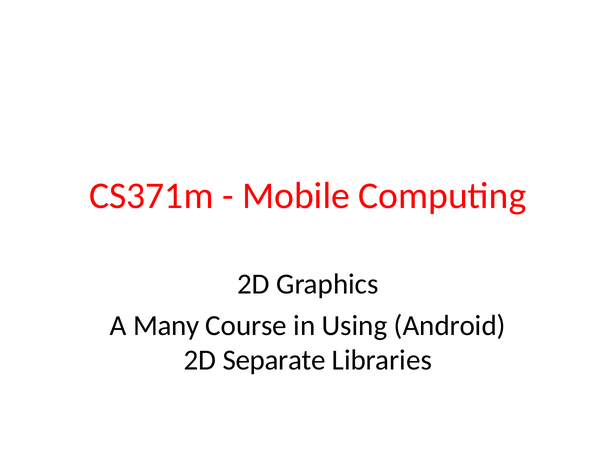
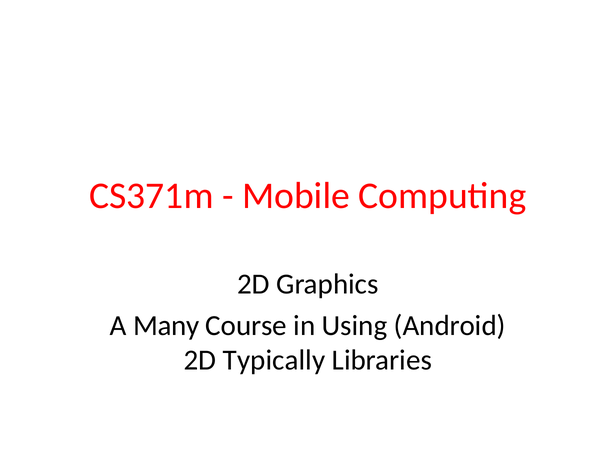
Separate: Separate -> Typically
